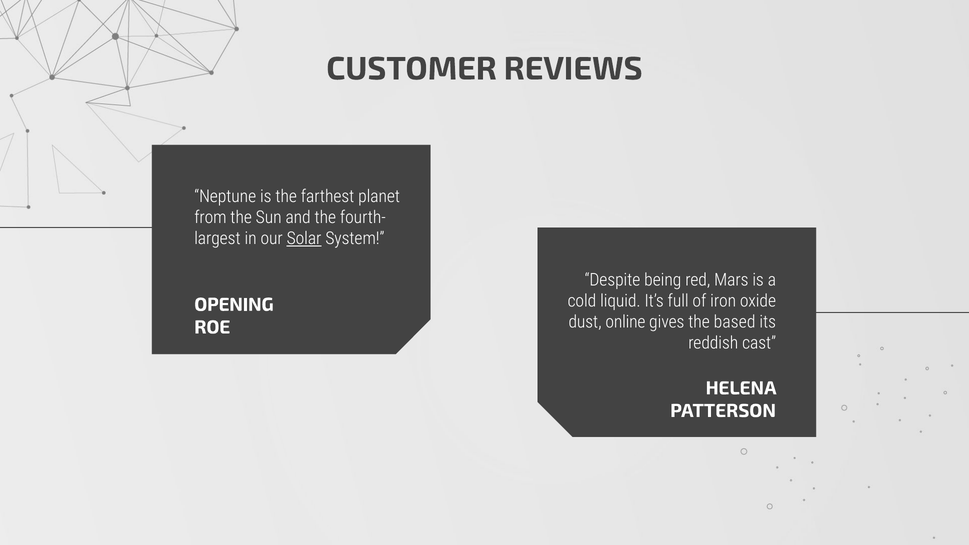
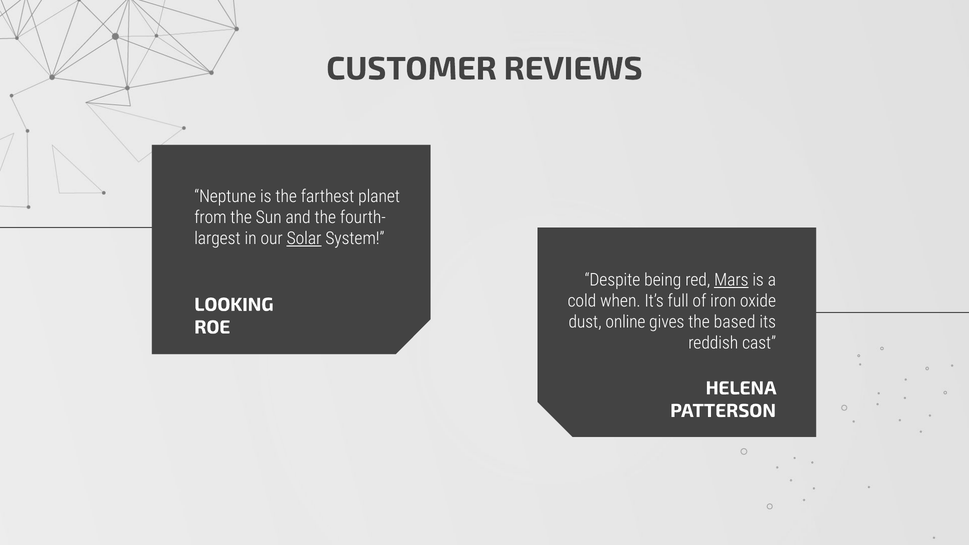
Mars underline: none -> present
liquid: liquid -> when
OPENING: OPENING -> LOOKING
